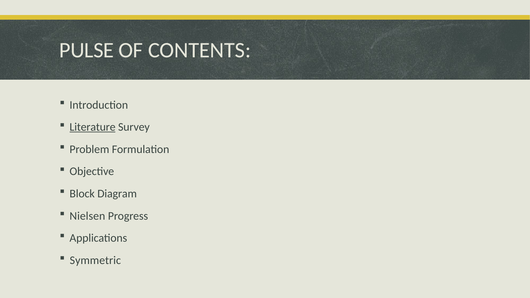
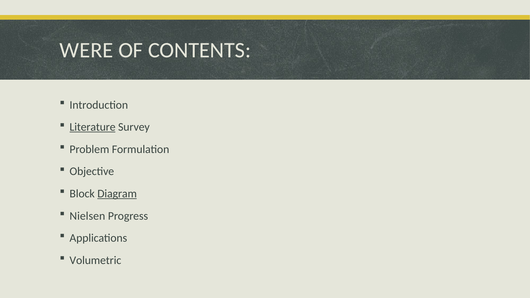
PULSE: PULSE -> WERE
Diagram underline: none -> present
Symmetric: Symmetric -> Volumetric
